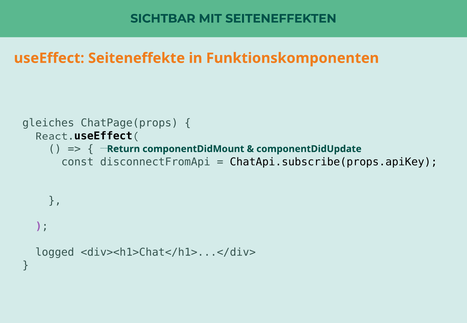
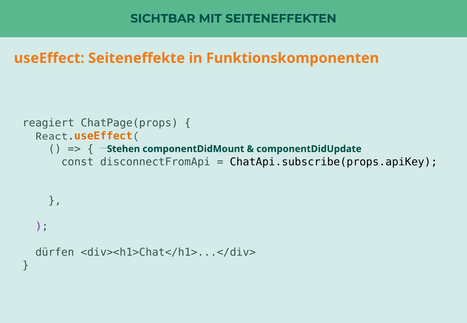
gleiches: gleiches -> reagiert
useEffect at (103, 136) colour: black -> orange
Return: Return -> Stehen
logged: logged -> dürfen
